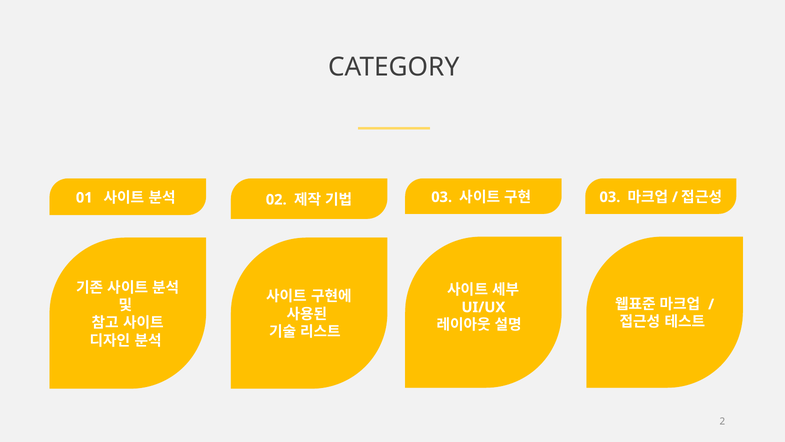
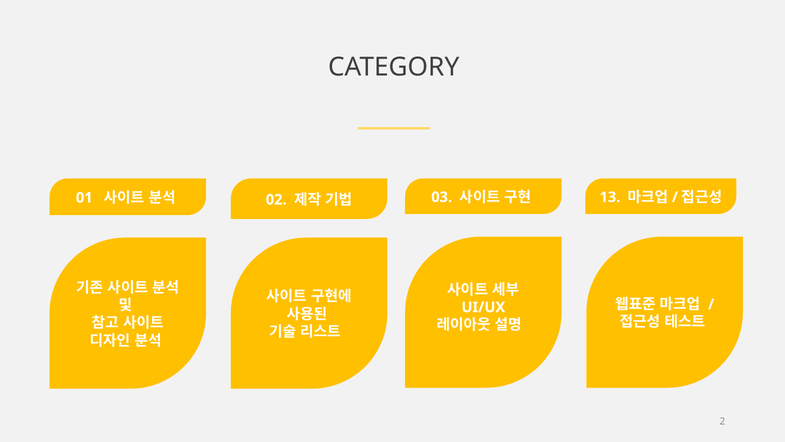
03 at (610, 197): 03 -> 13
